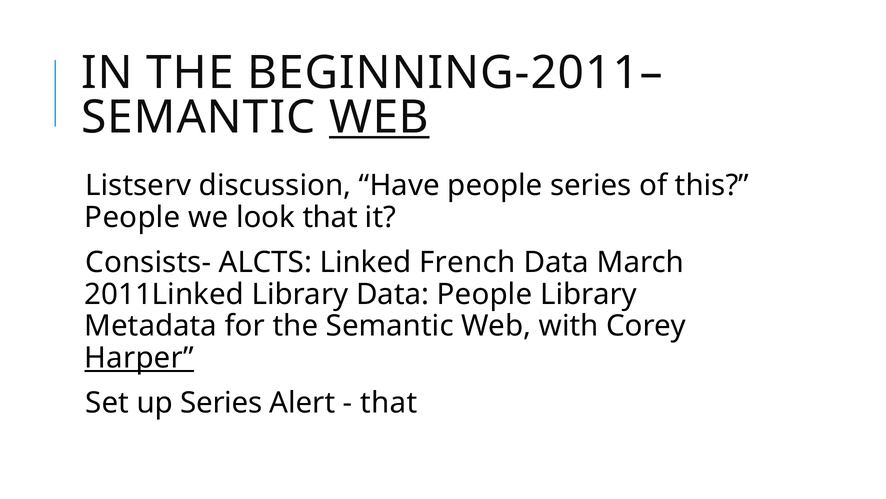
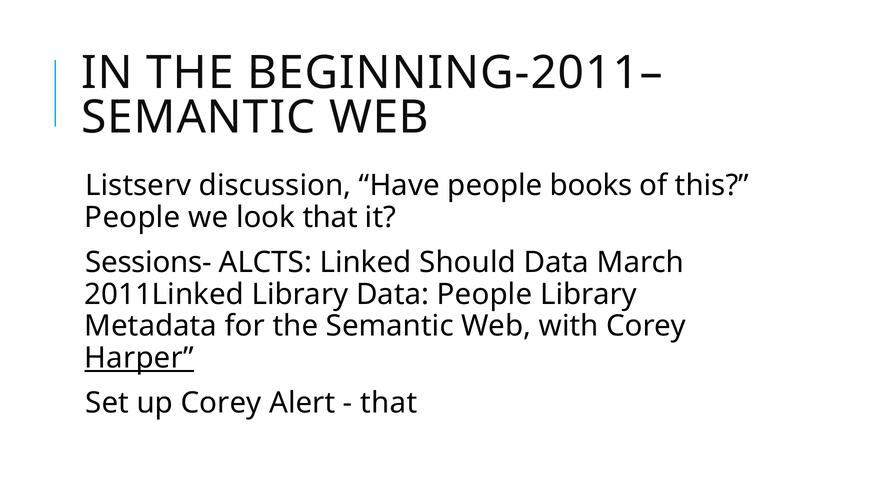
WEB at (379, 117) underline: present -> none
people series: series -> books
Consists-: Consists- -> Sessions-
French: French -> Should
up Series: Series -> Corey
